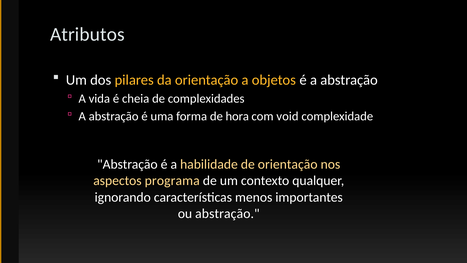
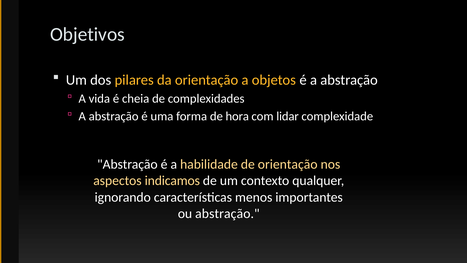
Atributos: Atributos -> Objetivos
void: void -> lidar
programa: programa -> indicamos
